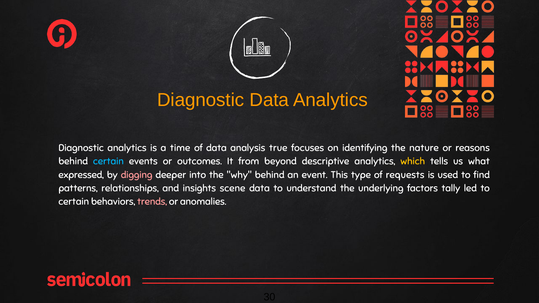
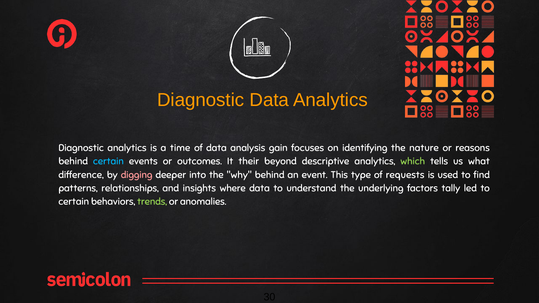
true: true -> gain
from: from -> their
which colour: yellow -> light green
expressed: expressed -> difference
scene: scene -> where
trends colour: pink -> light green
